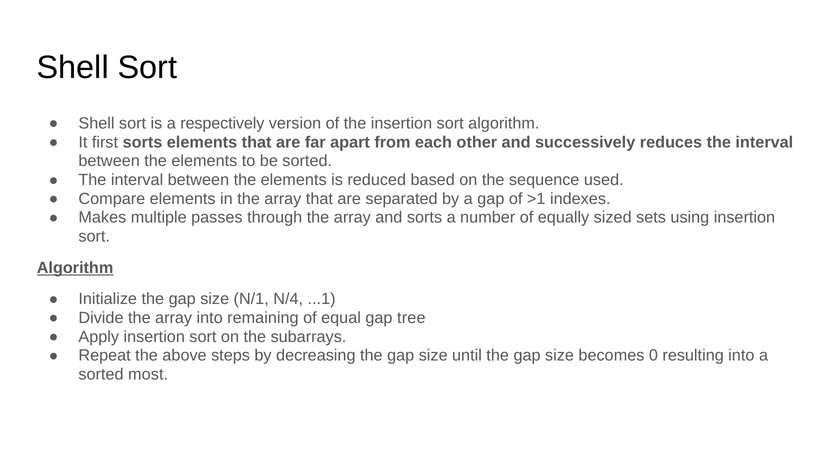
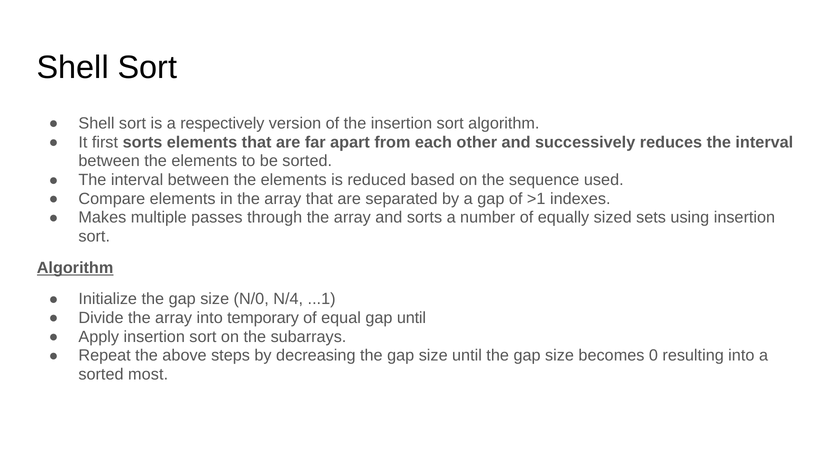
N/1: N/1 -> N/0
remaining: remaining -> temporary
gap tree: tree -> until
